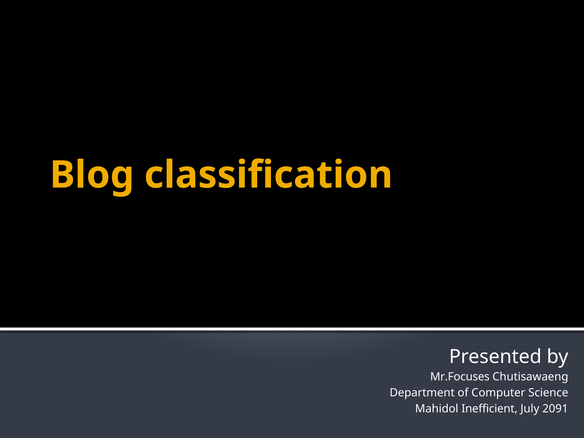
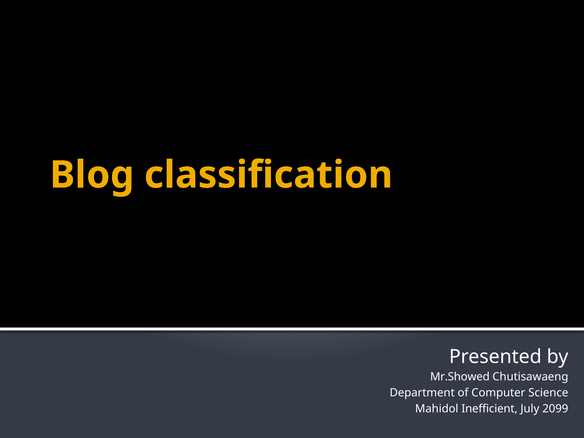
Mr.Focuses: Mr.Focuses -> Mr.Showed
2091: 2091 -> 2099
